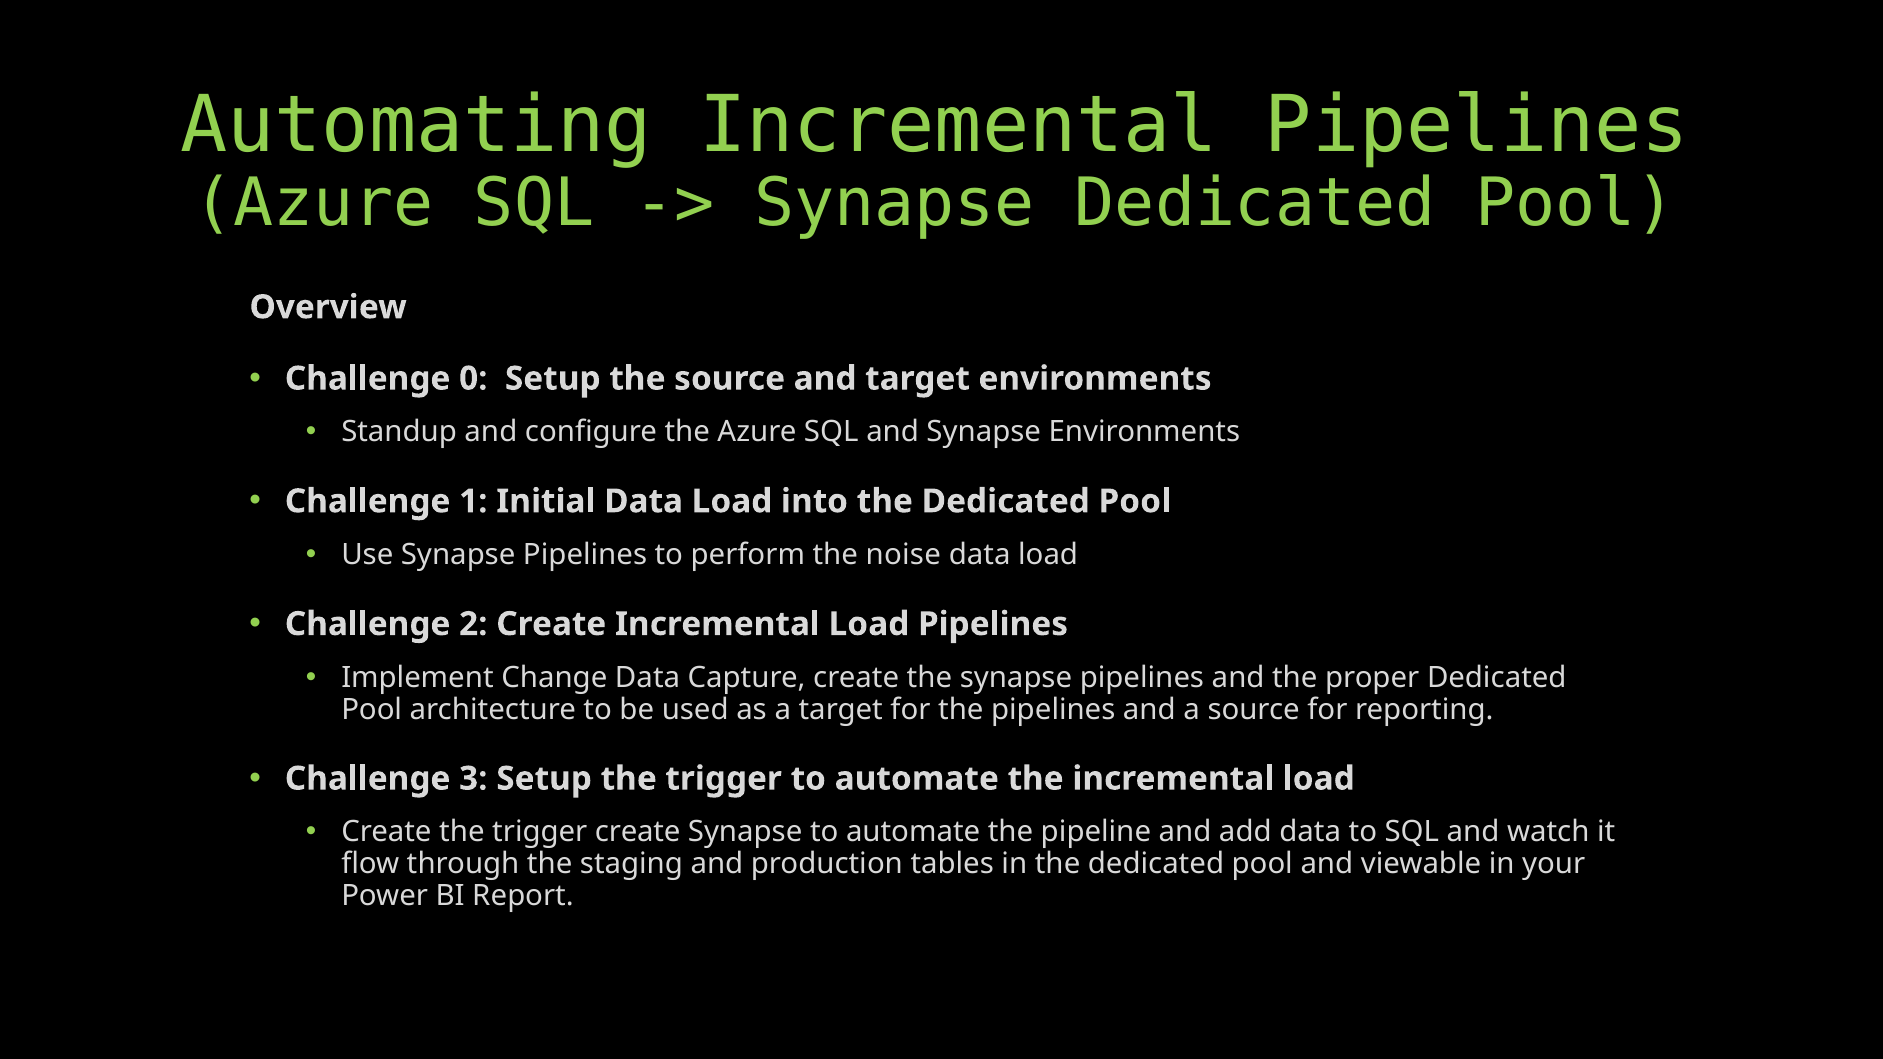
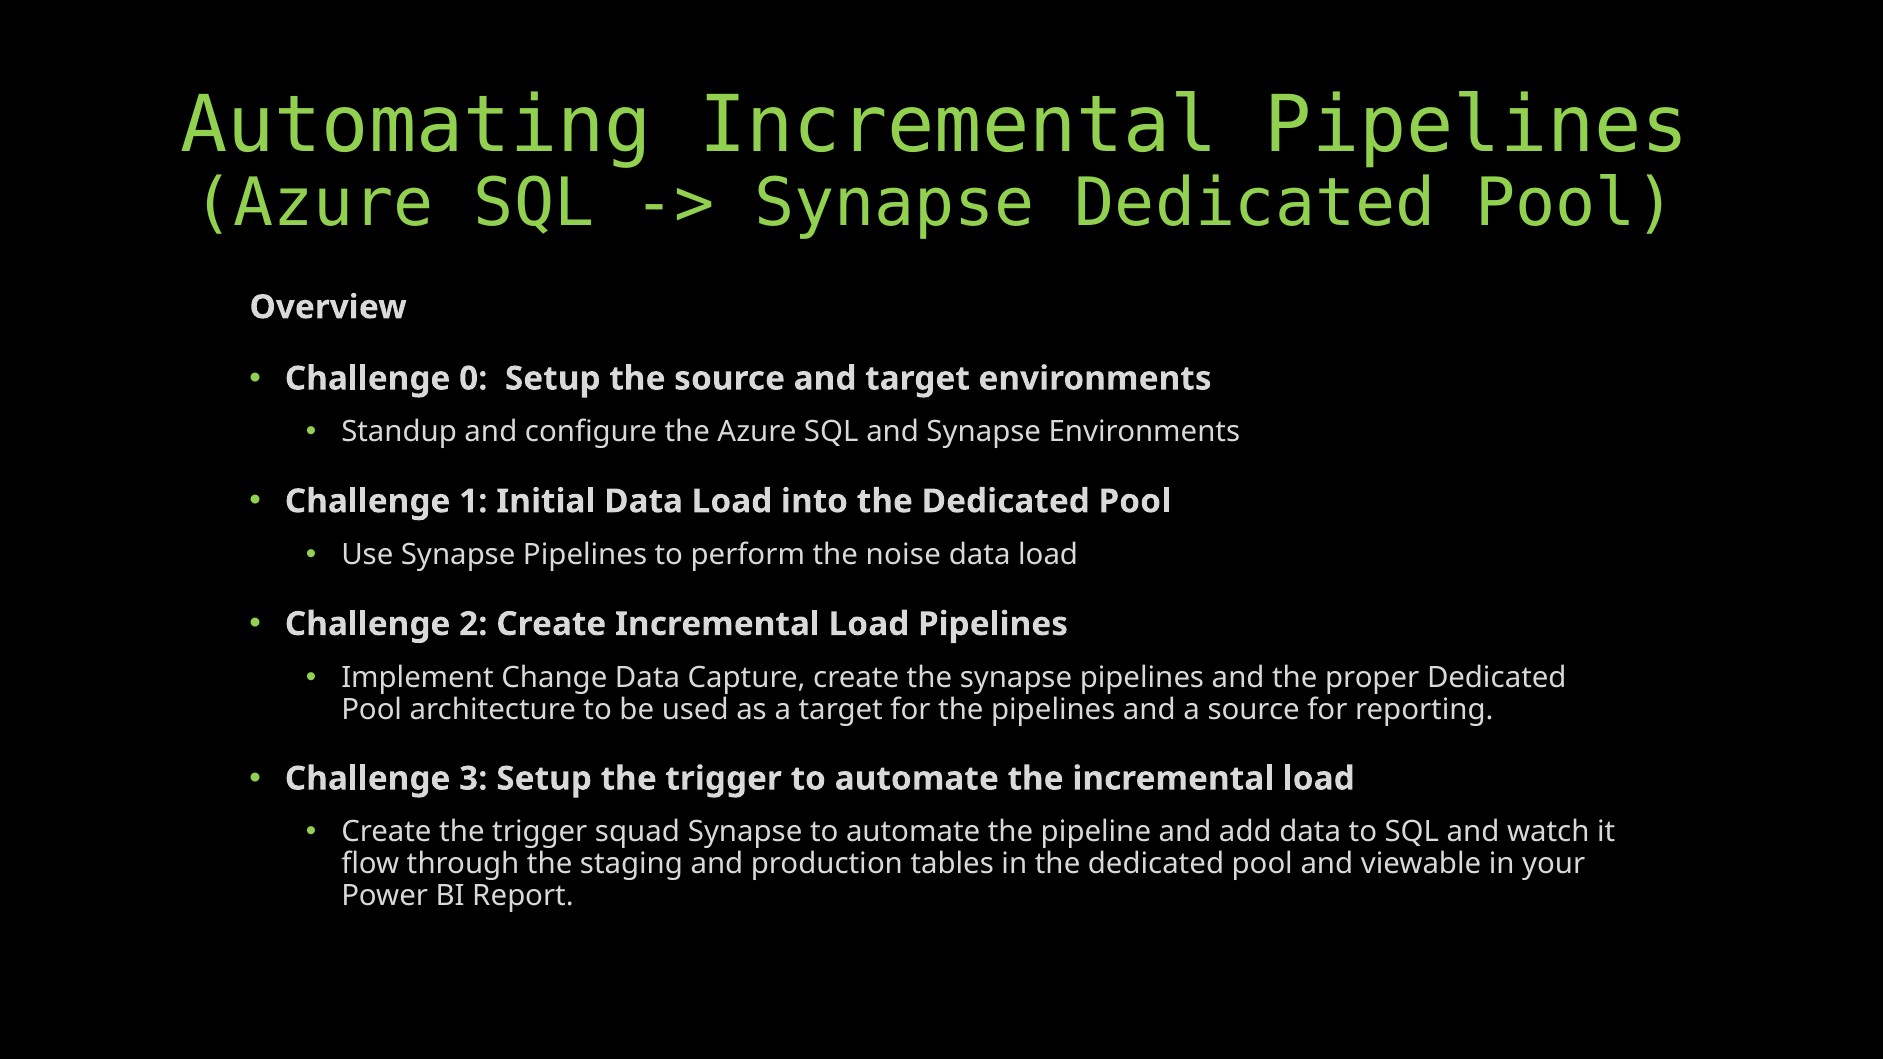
trigger create: create -> squad
